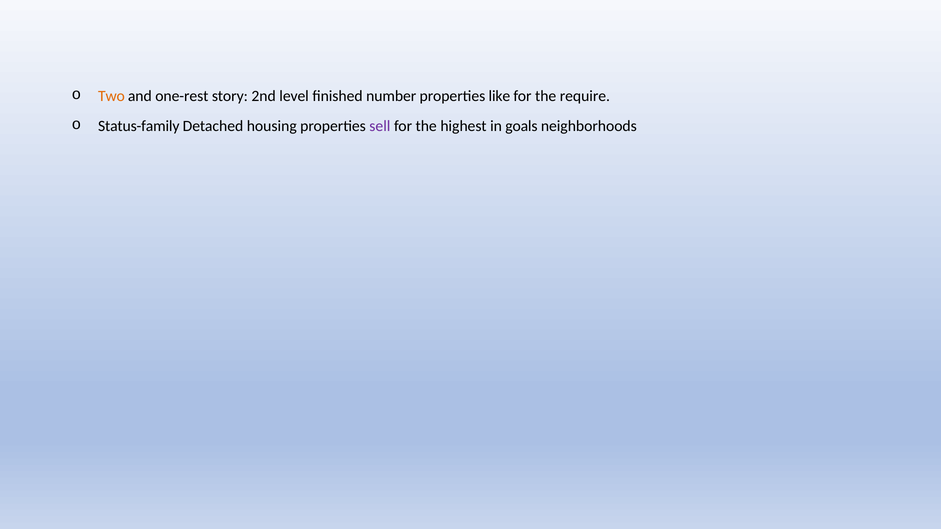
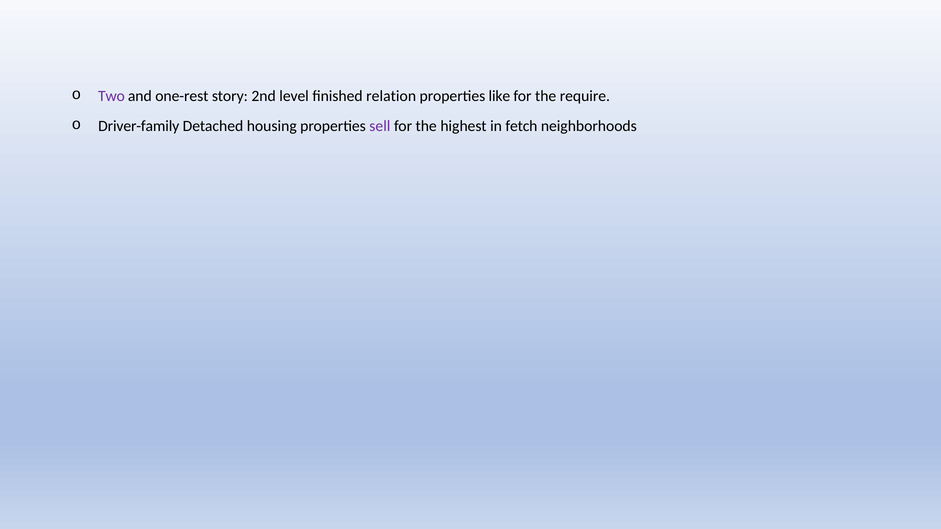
Two colour: orange -> purple
number: number -> relation
Status-family: Status-family -> Driver-family
goals: goals -> fetch
